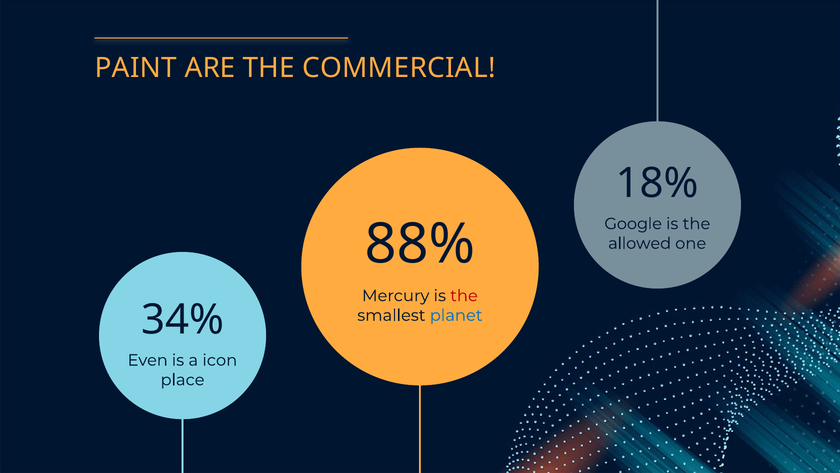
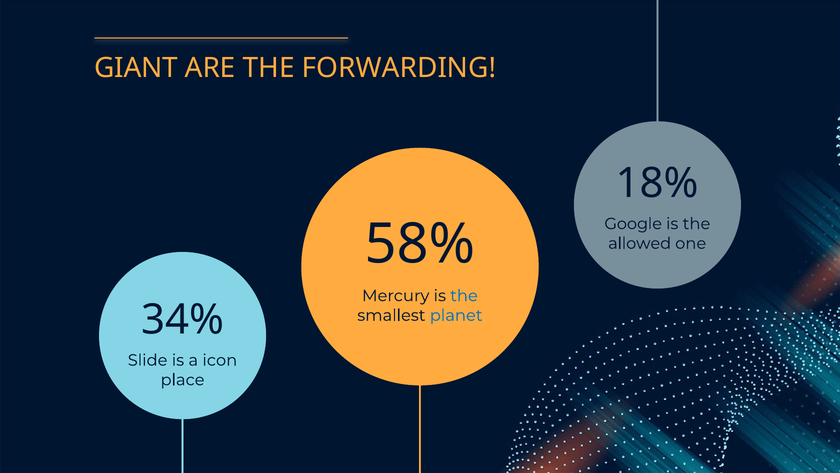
PAINT: PAINT -> GIANT
COMMERCIAL: COMMERCIAL -> FORWARDING
88%: 88% -> 58%
the at (464, 295) colour: red -> blue
Even: Even -> Slide
